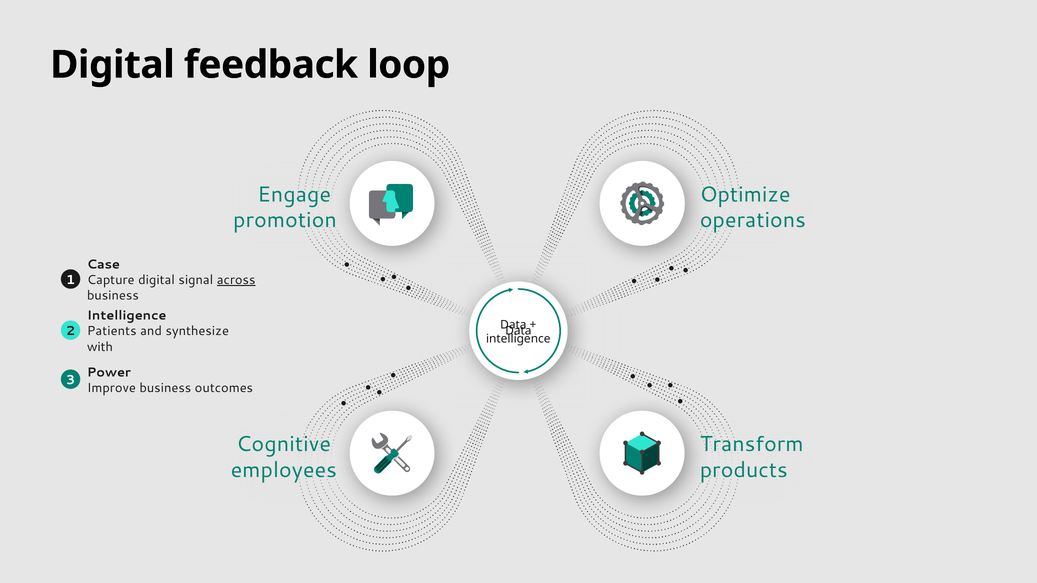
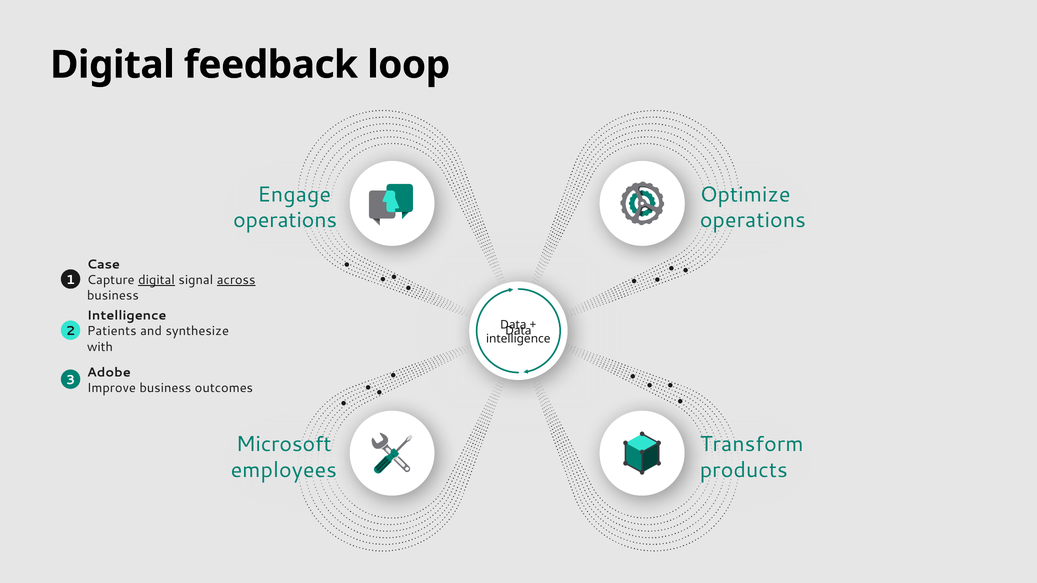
promotion at (285, 220): promotion -> operations
digital at (157, 280) underline: none -> present
Power: Power -> Adobe
Cognitive: Cognitive -> Microsoft
